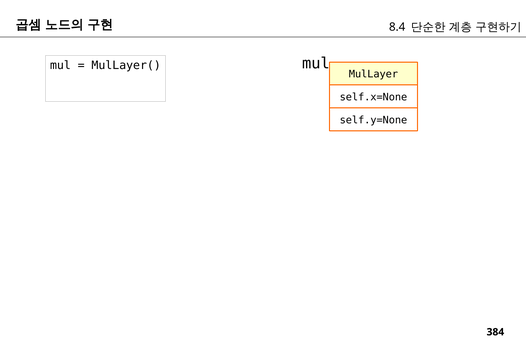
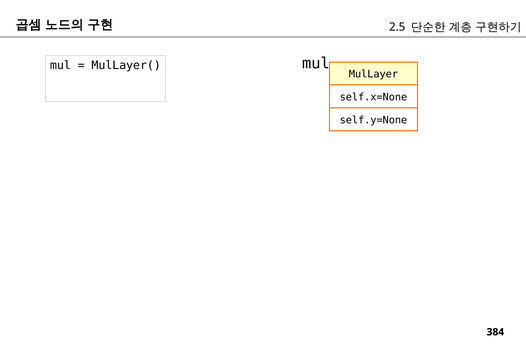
8.4: 8.4 -> 2.5
